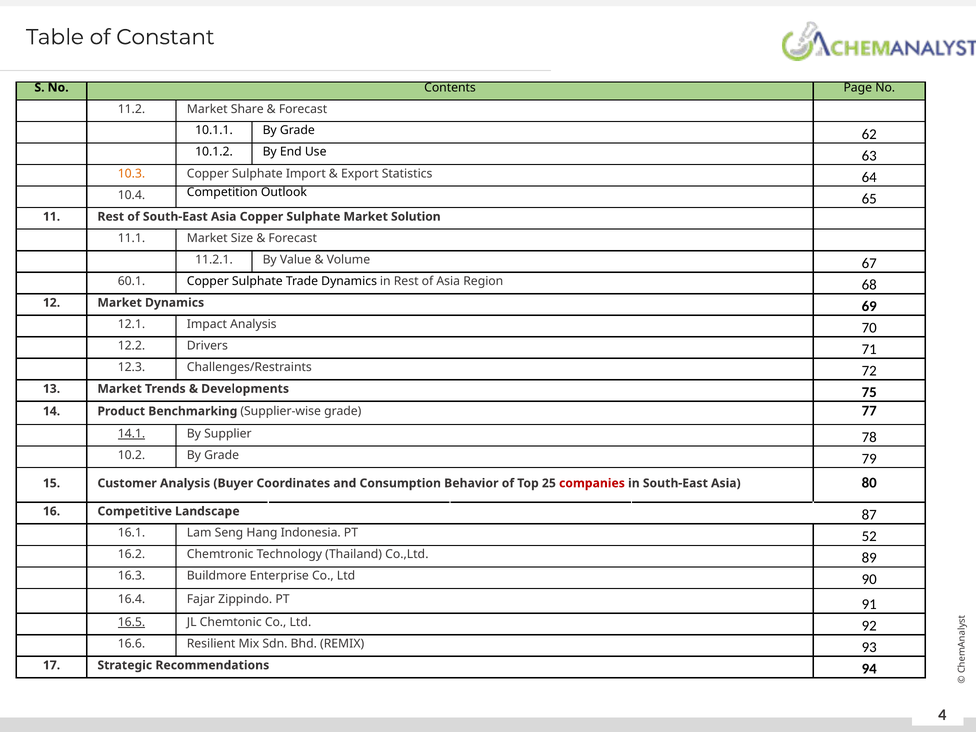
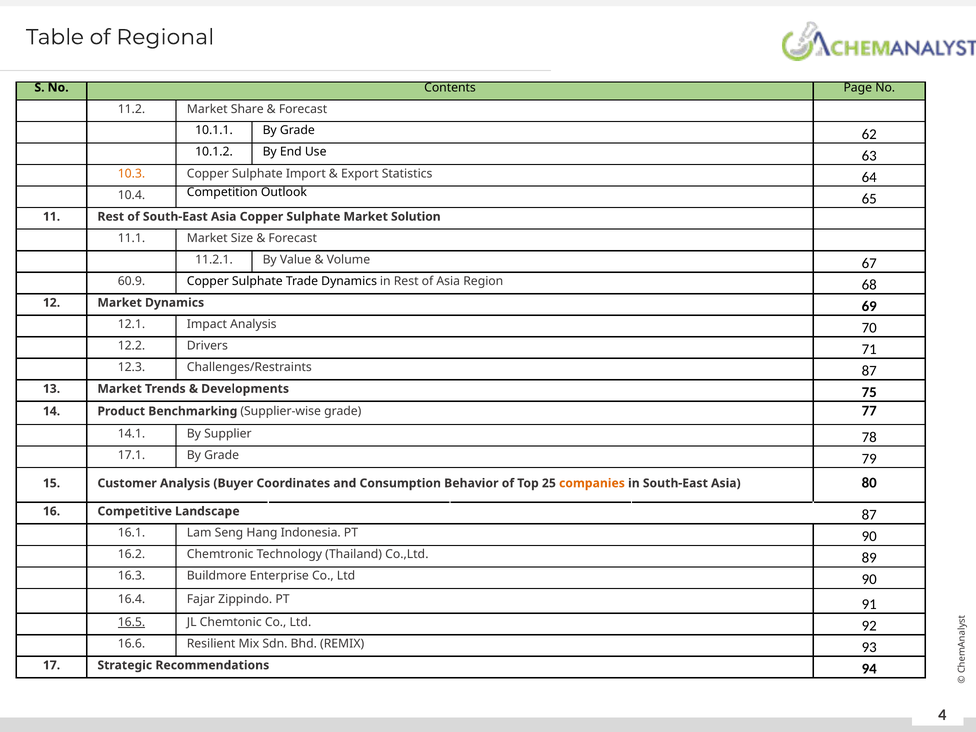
Constant: Constant -> Regional
60.1: 60.1 -> 60.9
Challenges/Restraints 72: 72 -> 87
14.1 underline: present -> none
10.2: 10.2 -> 17.1
companies colour: red -> orange
PT 52: 52 -> 90
